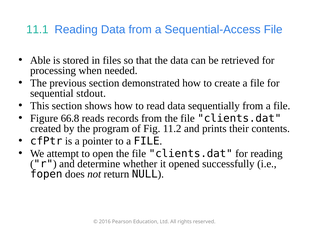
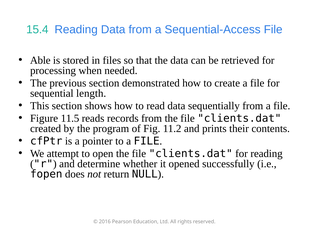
11.1: 11.1 -> 15.4
stdout: stdout -> length
66.8: 66.8 -> 11.5
